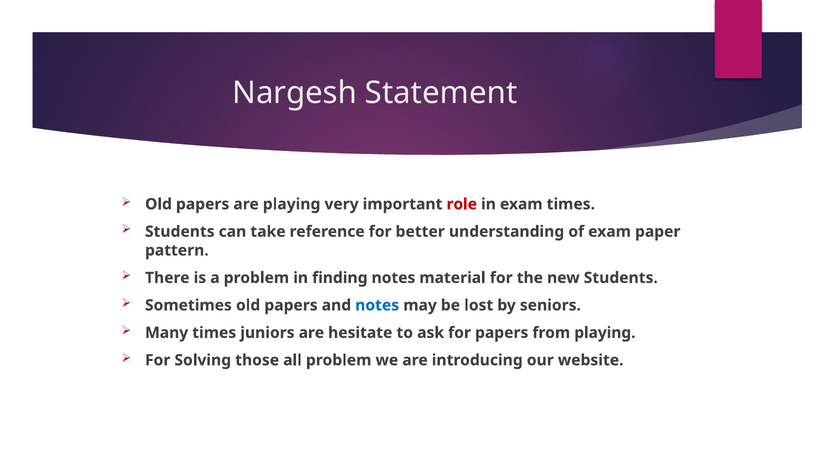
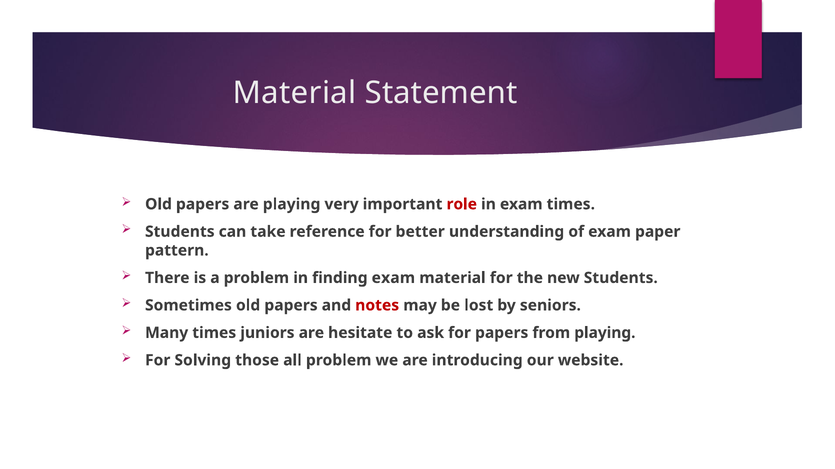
Nargesh at (295, 93): Nargesh -> Material
finding notes: notes -> exam
notes at (377, 306) colour: blue -> red
